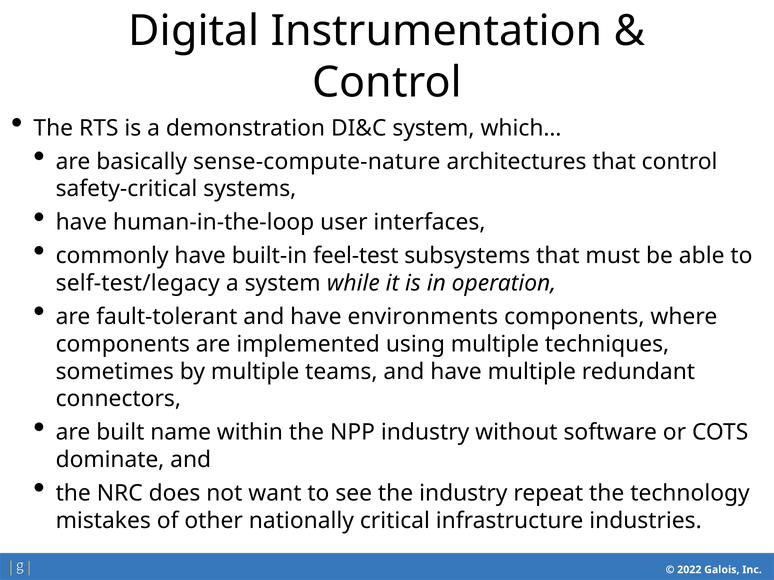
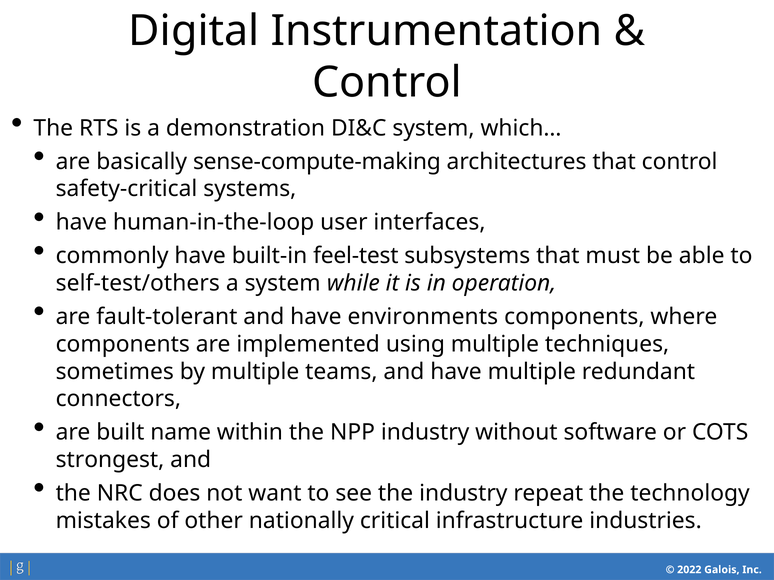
sense-compute-nature: sense-compute-nature -> sense-compute-making
self-test/legacy: self-test/legacy -> self-test/others
dominate: dominate -> strongest
